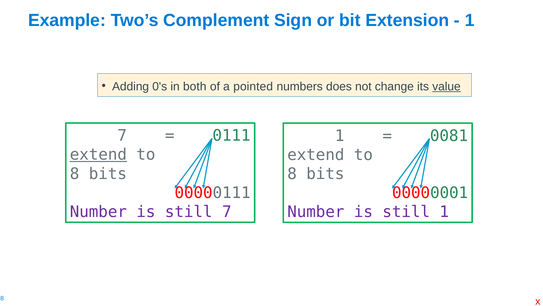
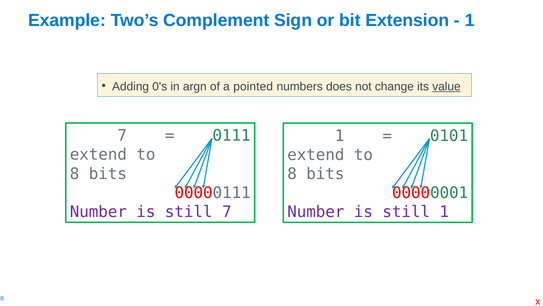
both: both -> argn
0081: 0081 -> 0101
extend at (98, 154) underline: present -> none
